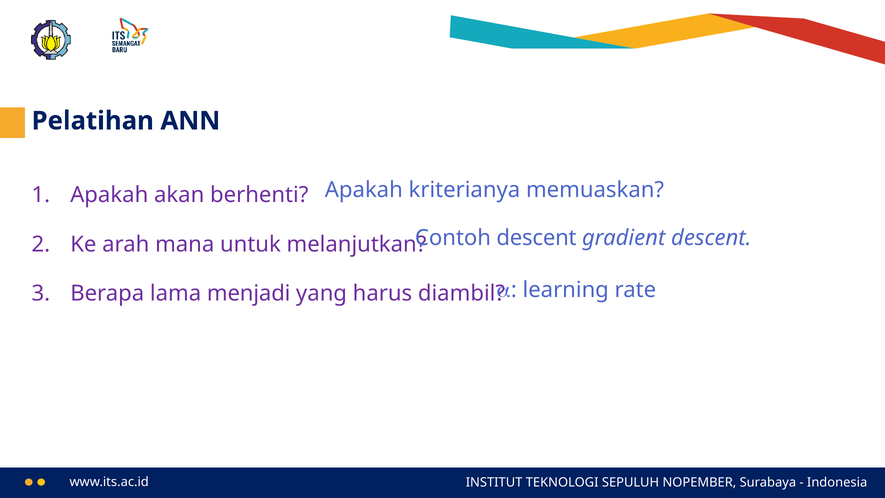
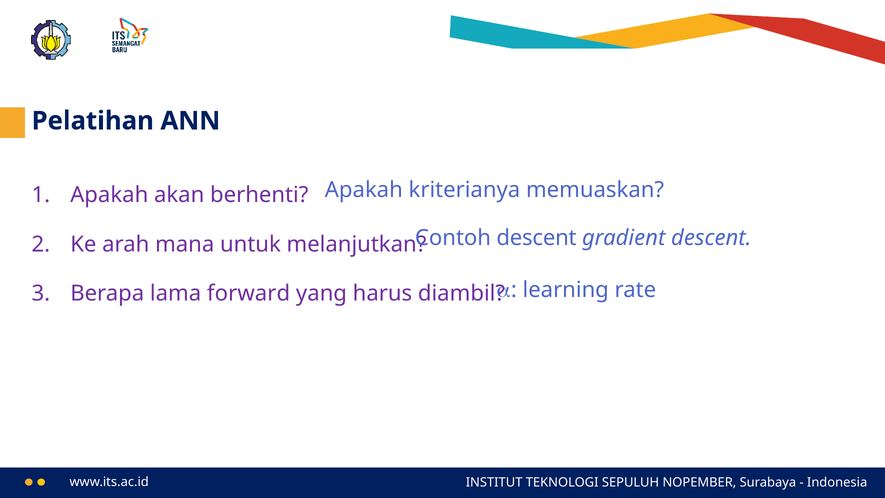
menjadi: menjadi -> forward
